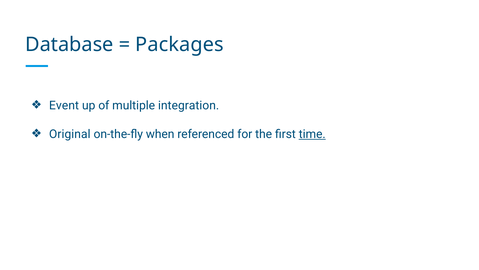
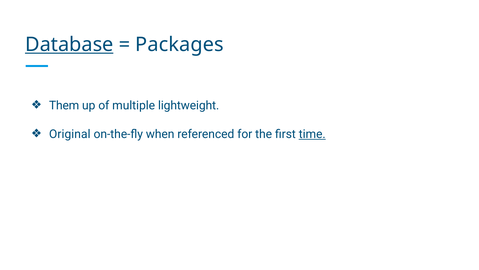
Database underline: none -> present
Event: Event -> Them
integration: integration -> lightweight
